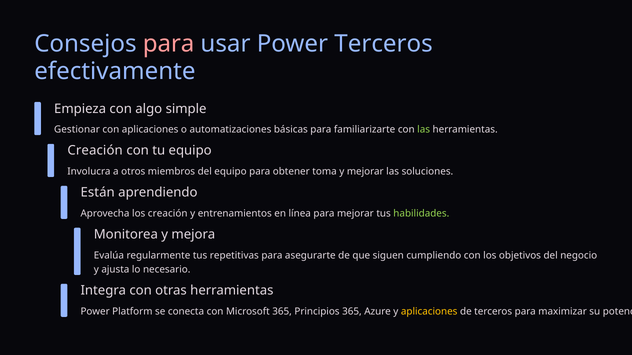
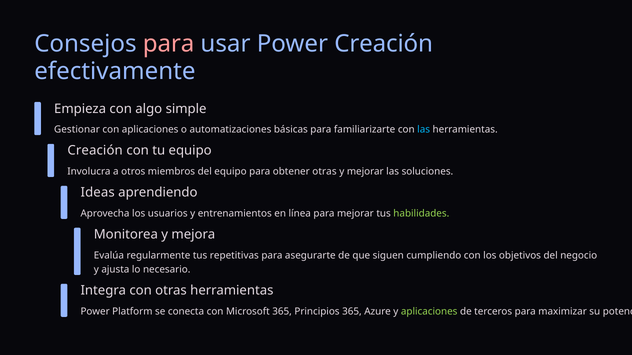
Power Terceros: Terceros -> Creación
las at (424, 130) colour: light green -> light blue
obtener toma: toma -> otras
Están: Están -> Ideas
los creación: creación -> usuarios
aplicaciones at (429, 312) colour: yellow -> light green
